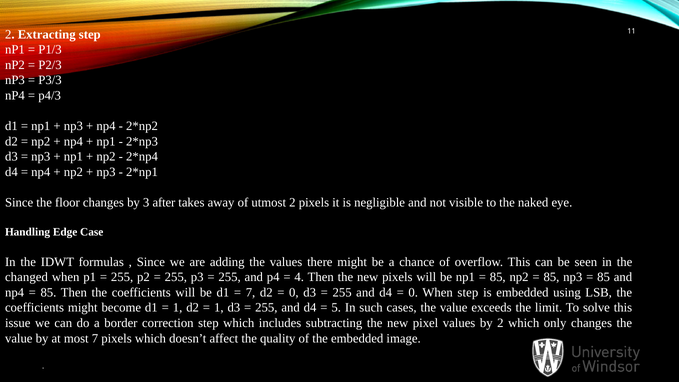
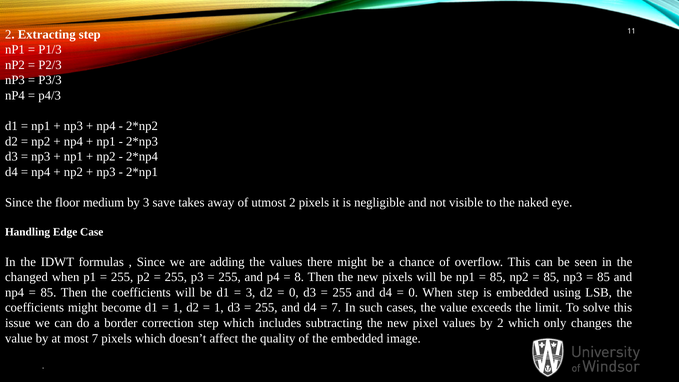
floor changes: changes -> medium
after: after -> save
4: 4 -> 8
7 at (251, 292): 7 -> 3
5 at (336, 308): 5 -> 7
